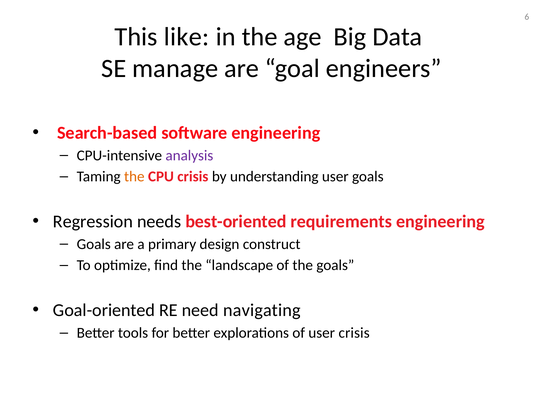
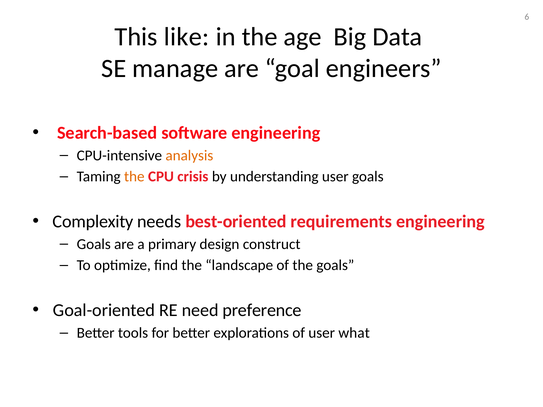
analysis colour: purple -> orange
Regression: Regression -> Complexity
navigating: navigating -> preference
user crisis: crisis -> what
